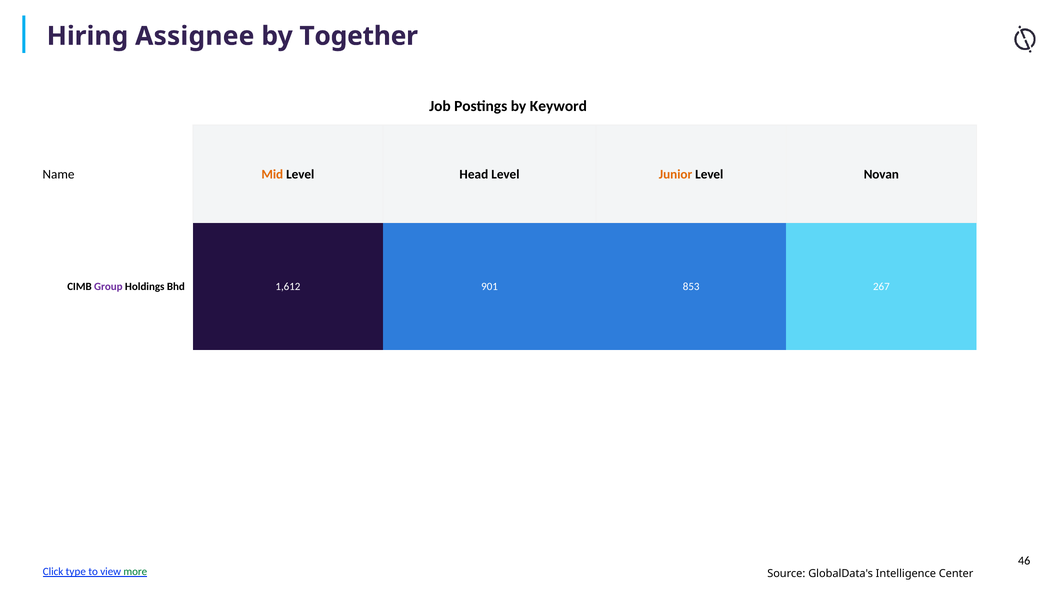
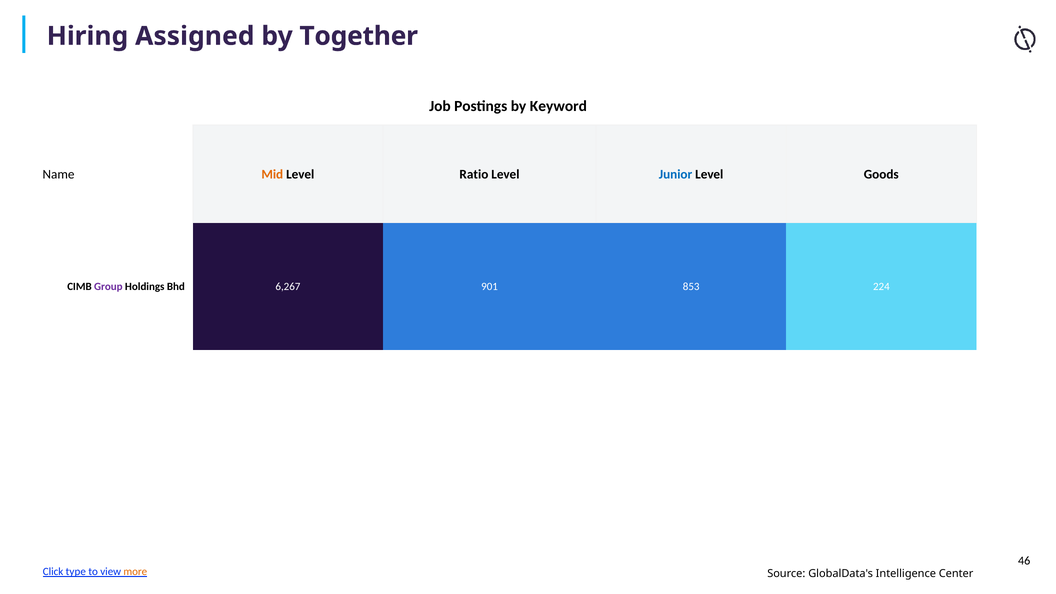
Assignee: Assignee -> Assigned
Head: Head -> Ratio
Junior colour: orange -> blue
Novan: Novan -> Goods
1,612: 1,612 -> 6,267
267: 267 -> 224
more colour: green -> orange
